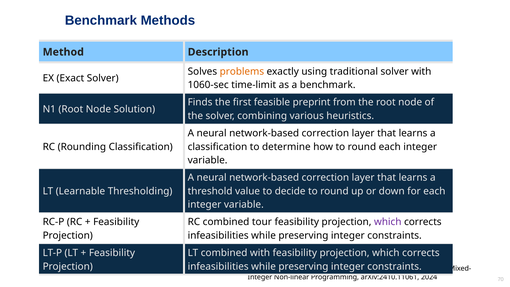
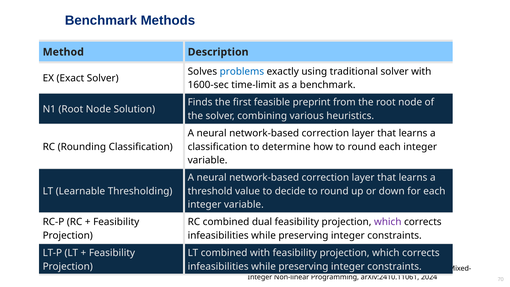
problems colour: orange -> blue
1060-sec: 1060-sec -> 1600-sec
tour: tour -> dual
